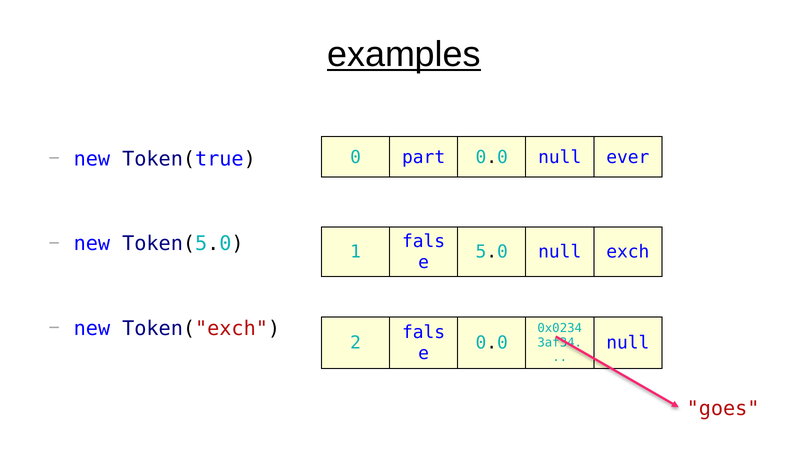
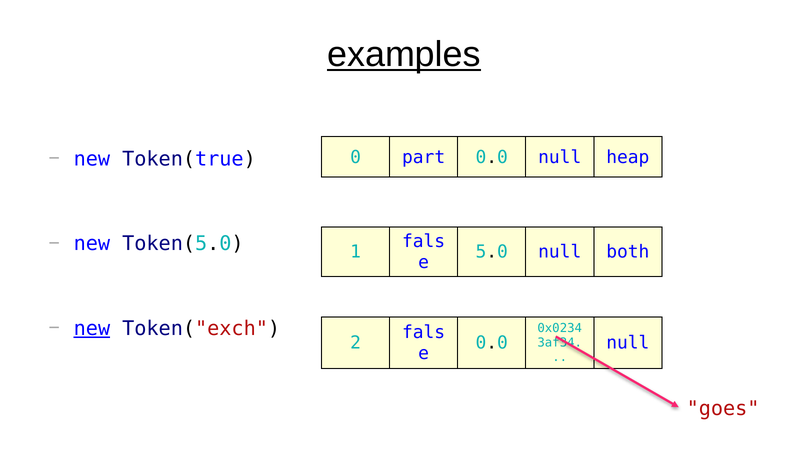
ever: ever -> heap
exch: exch -> both
new at (92, 329) underline: none -> present
